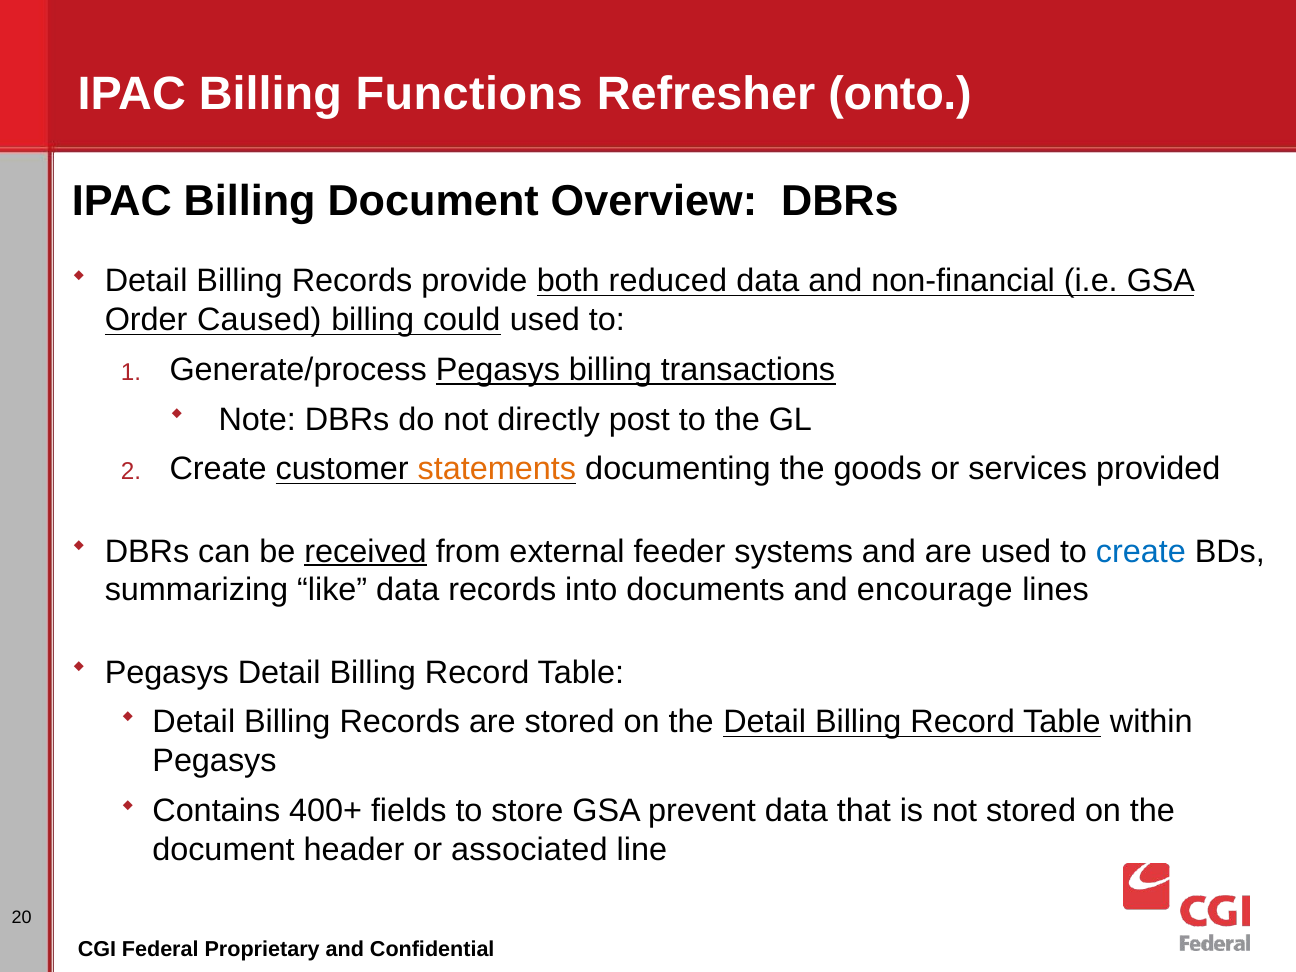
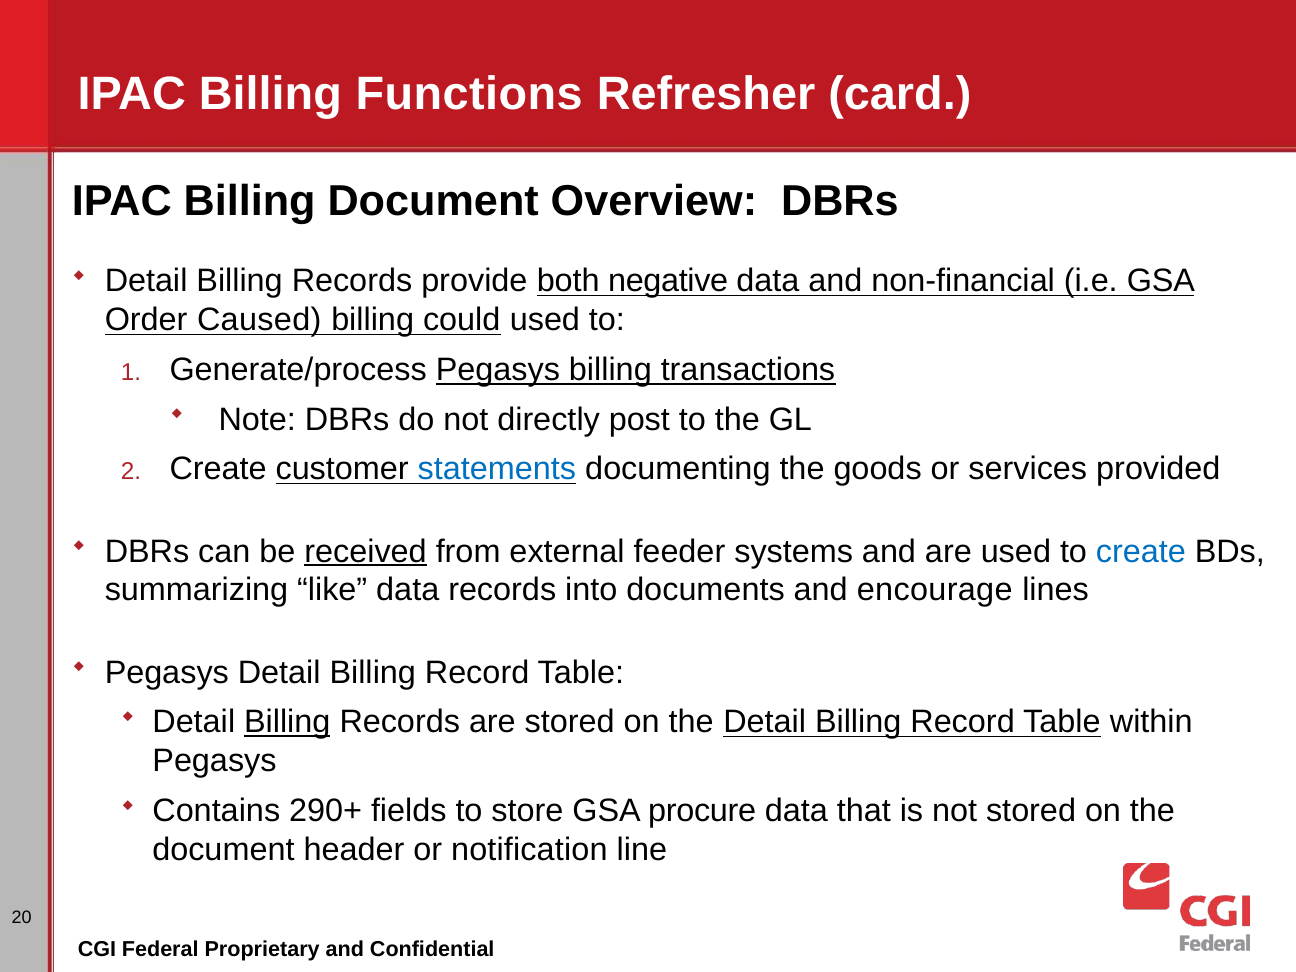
onto: onto -> card
reduced: reduced -> negative
statements colour: orange -> blue
Billing at (287, 722) underline: none -> present
400+: 400+ -> 290+
prevent: prevent -> procure
associated: associated -> notification
